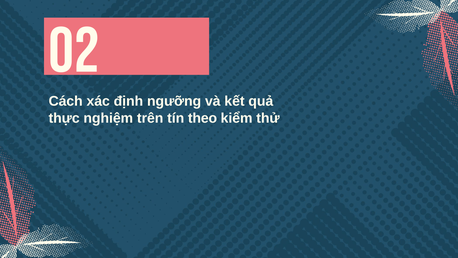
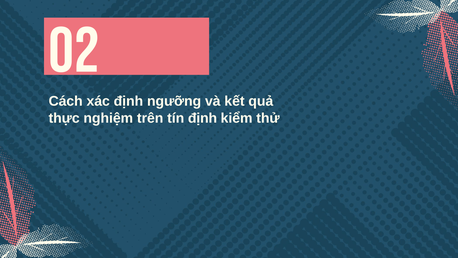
tín theo: theo -> định
